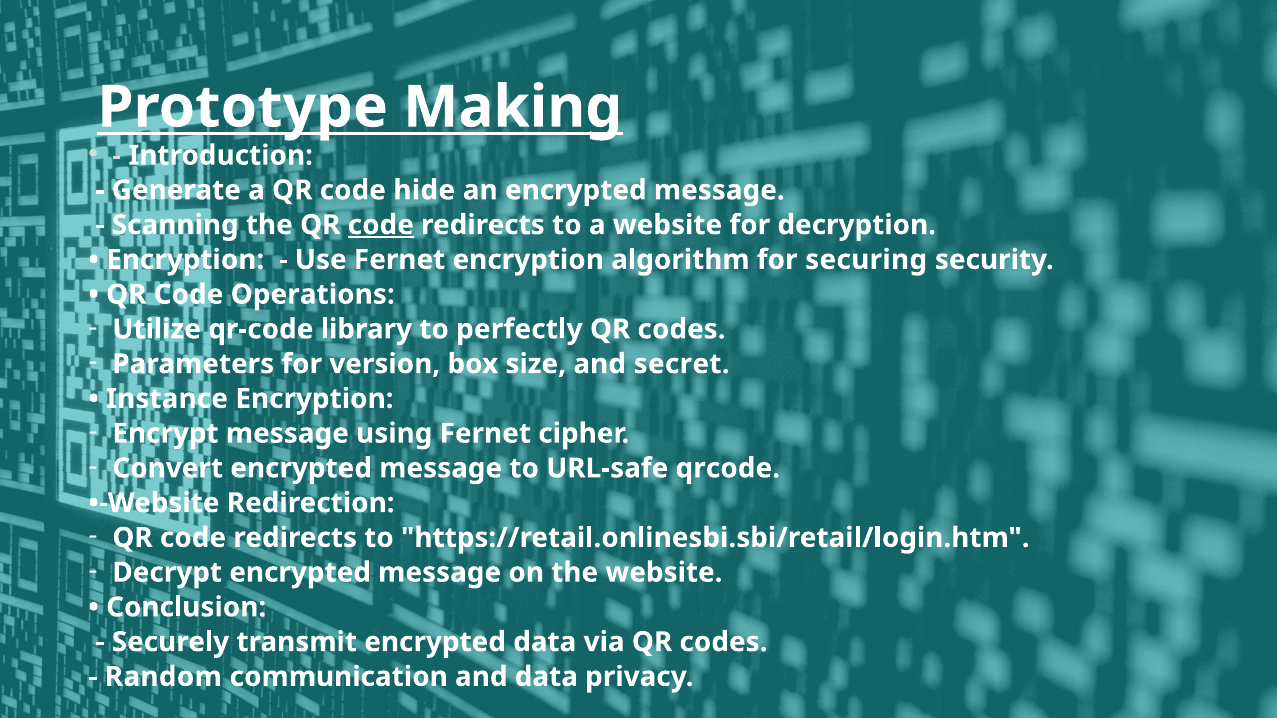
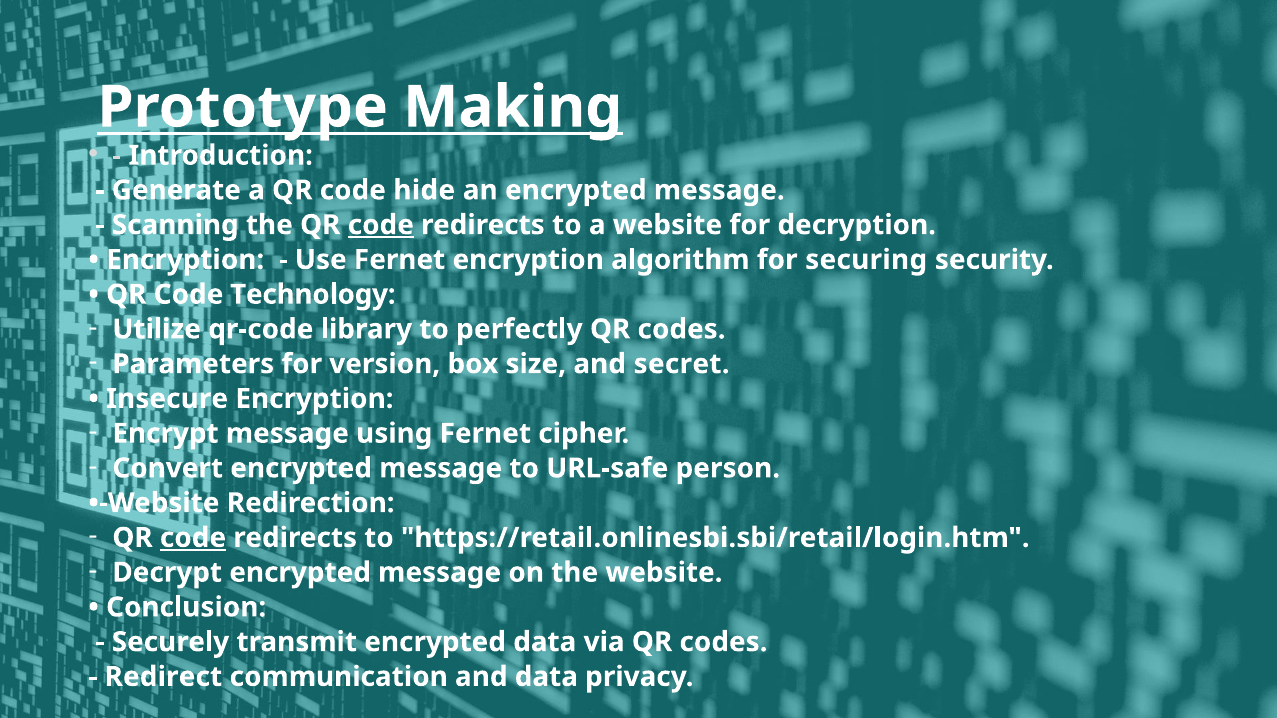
Operations: Operations -> Technology
Instance: Instance -> Insecure
qrcode: qrcode -> person
code at (193, 538) underline: none -> present
Random: Random -> Redirect
